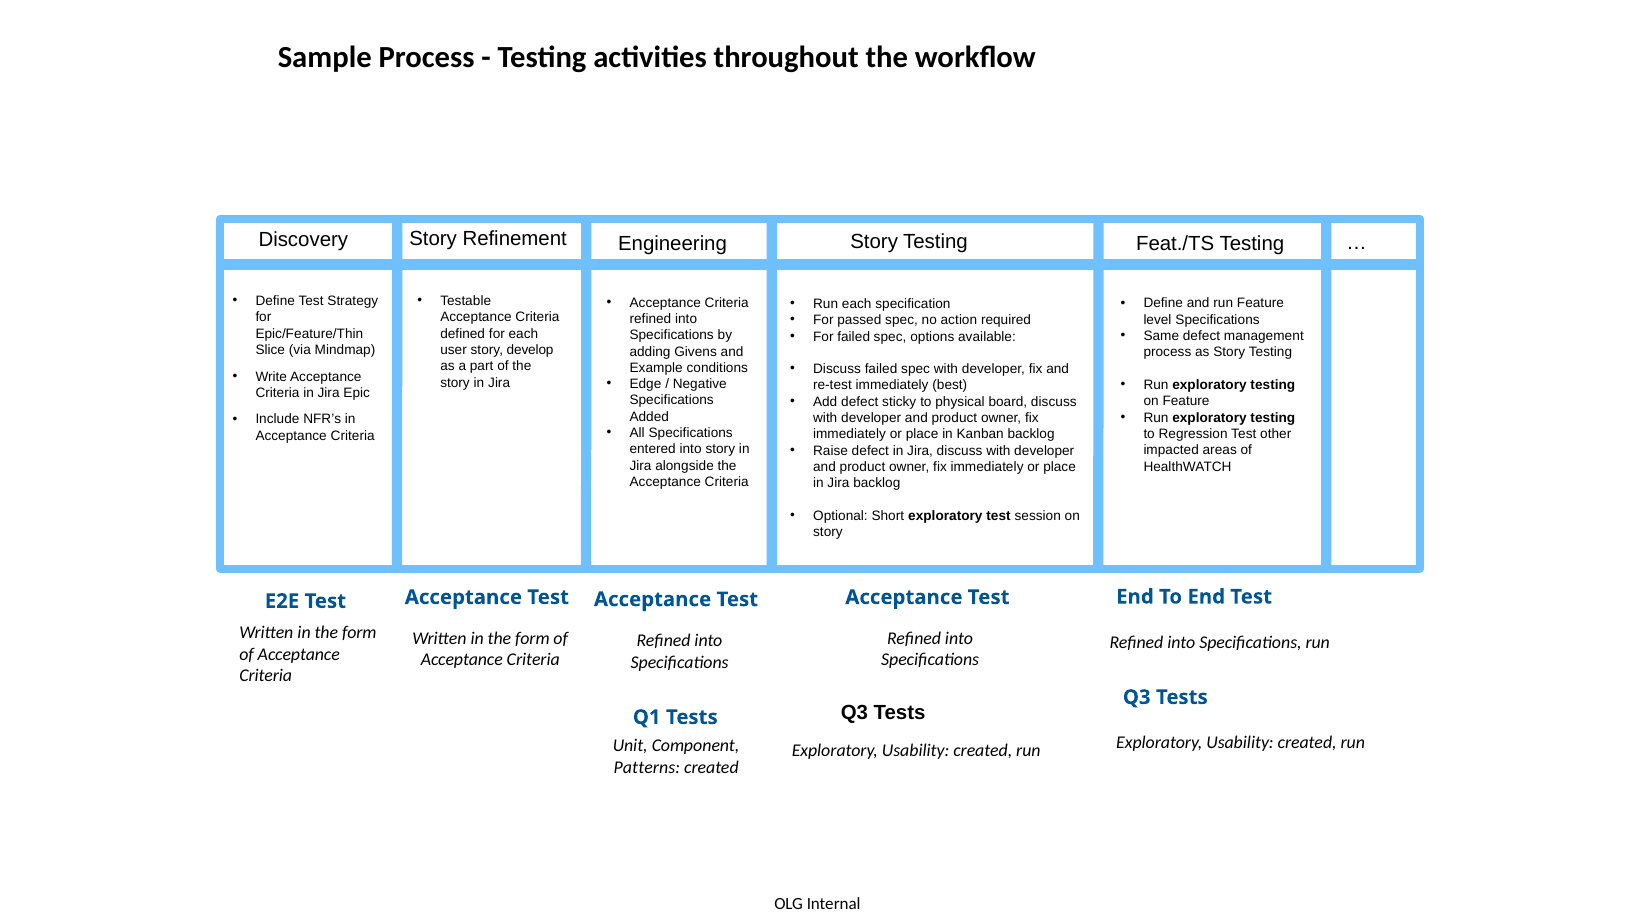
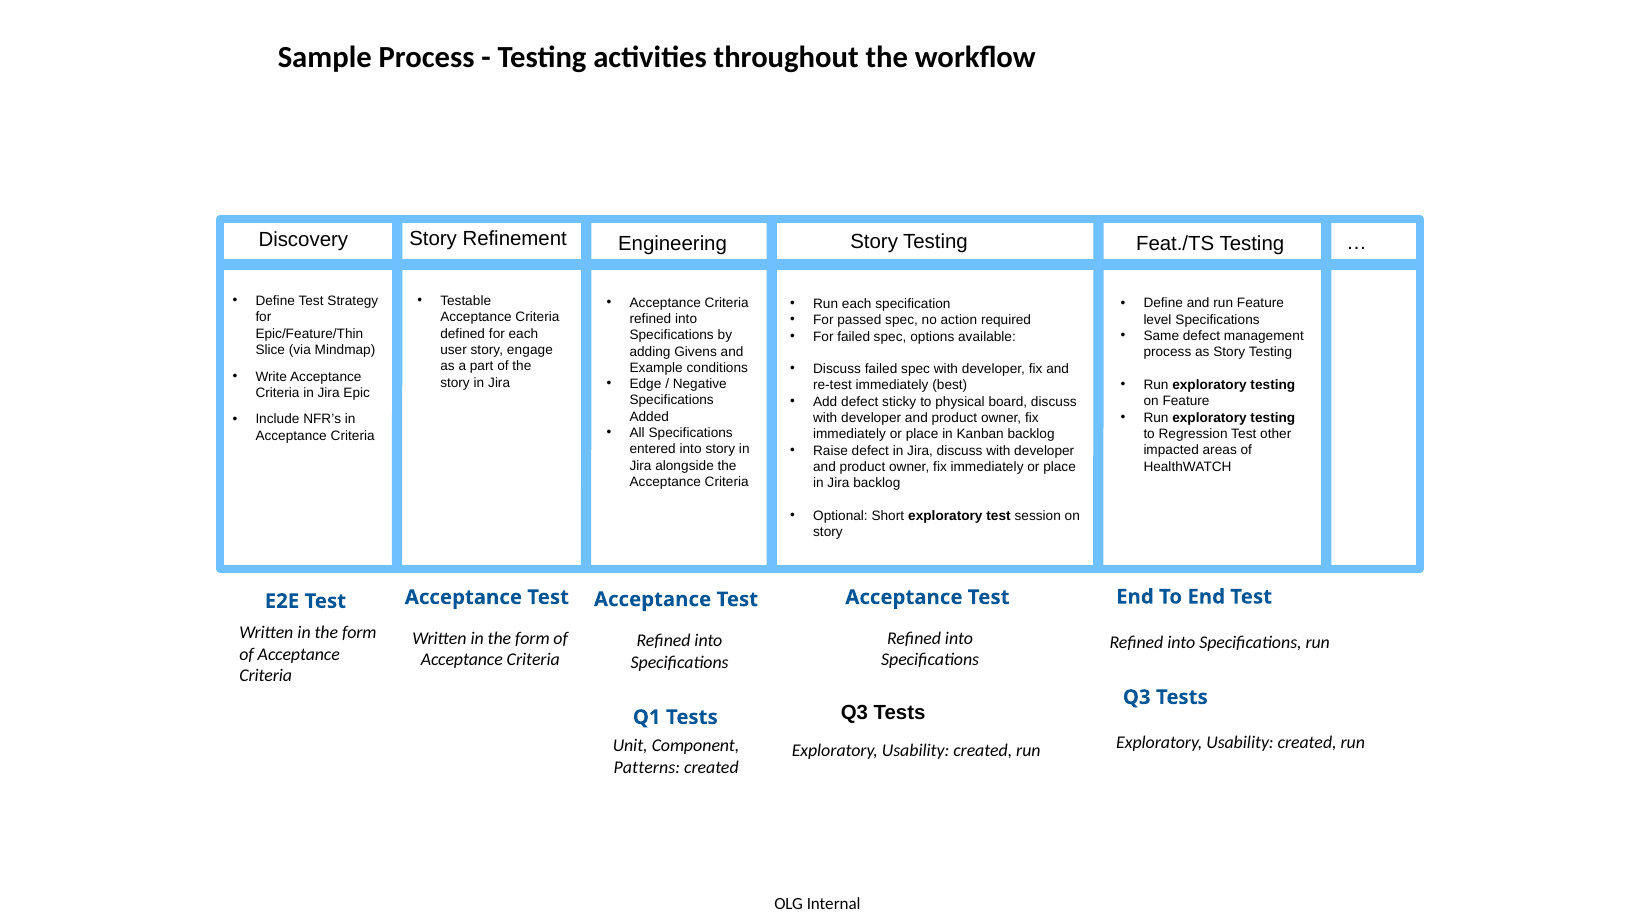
develop: develop -> engage
